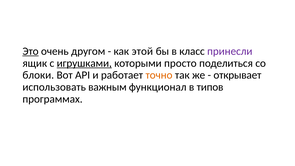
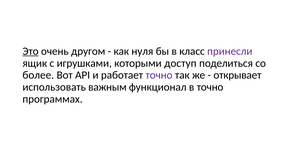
этой: этой -> нуля
игрушками underline: present -> none
просто: просто -> доступ
блоки: блоки -> более
точно at (159, 75) colour: orange -> purple
в типов: типов -> точно
